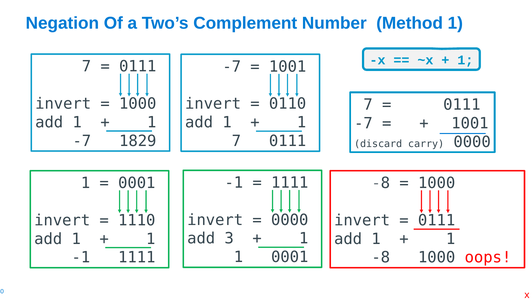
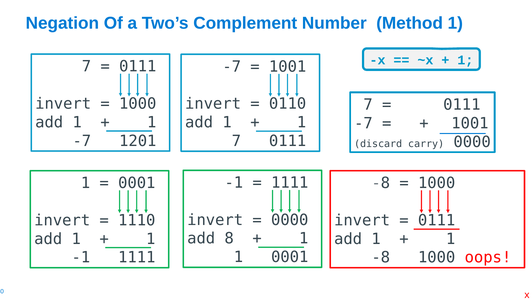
1829: 1829 -> 1201
3: 3 -> 8
